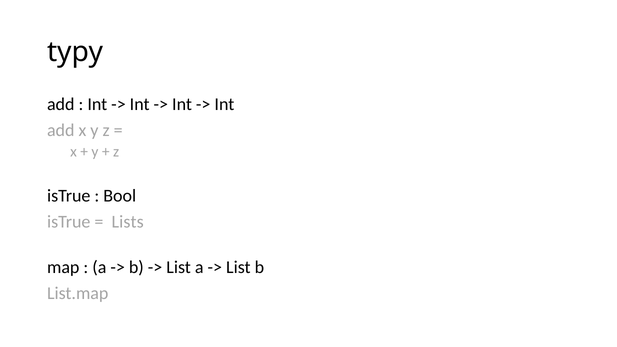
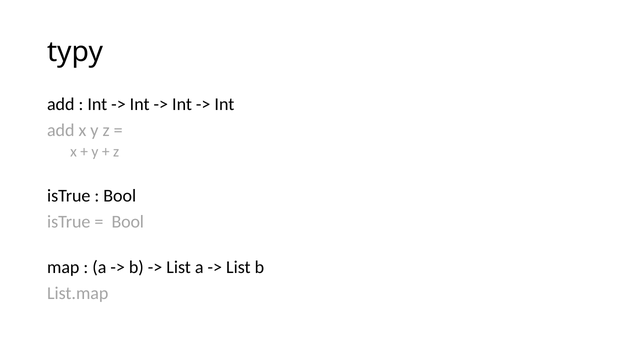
Lists at (128, 222): Lists -> Bool
